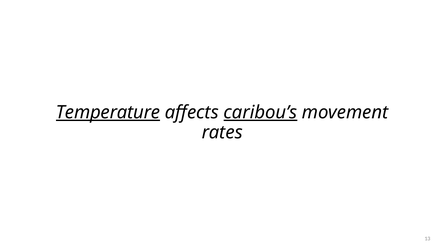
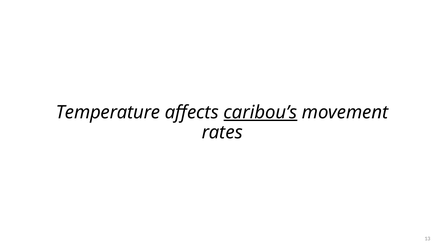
Temperature underline: present -> none
